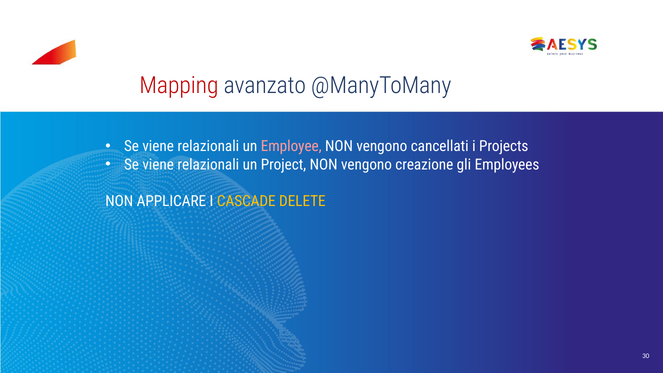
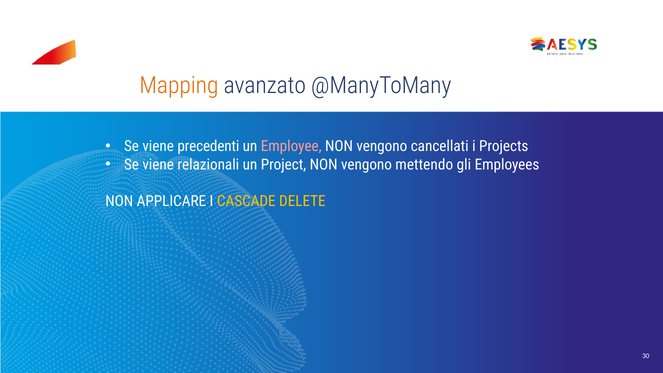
Mapping colour: red -> orange
relazionali at (208, 146): relazionali -> precedenti
creazione: creazione -> mettendo
